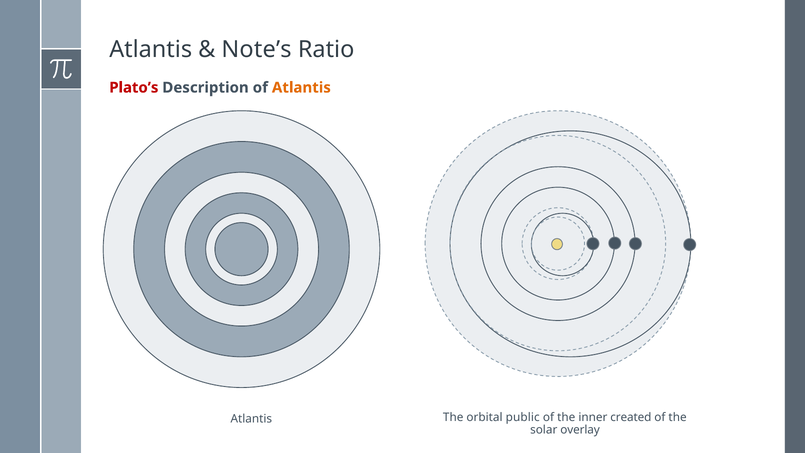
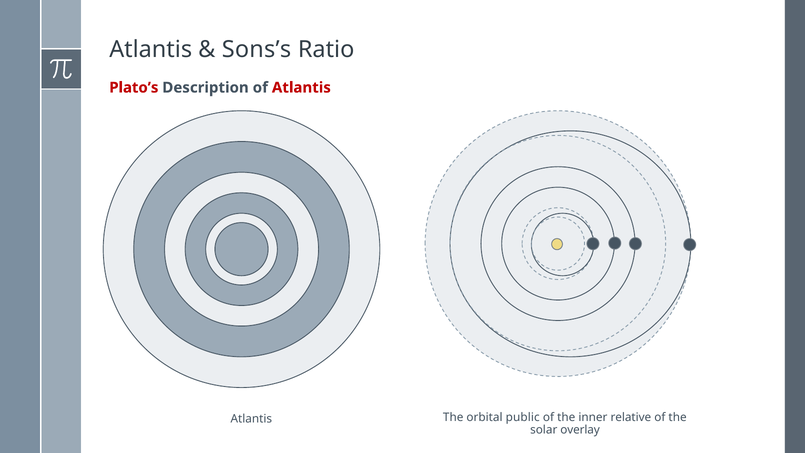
Note’s: Note’s -> Sons’s
Atlantis at (301, 88) colour: orange -> red
created: created -> relative
